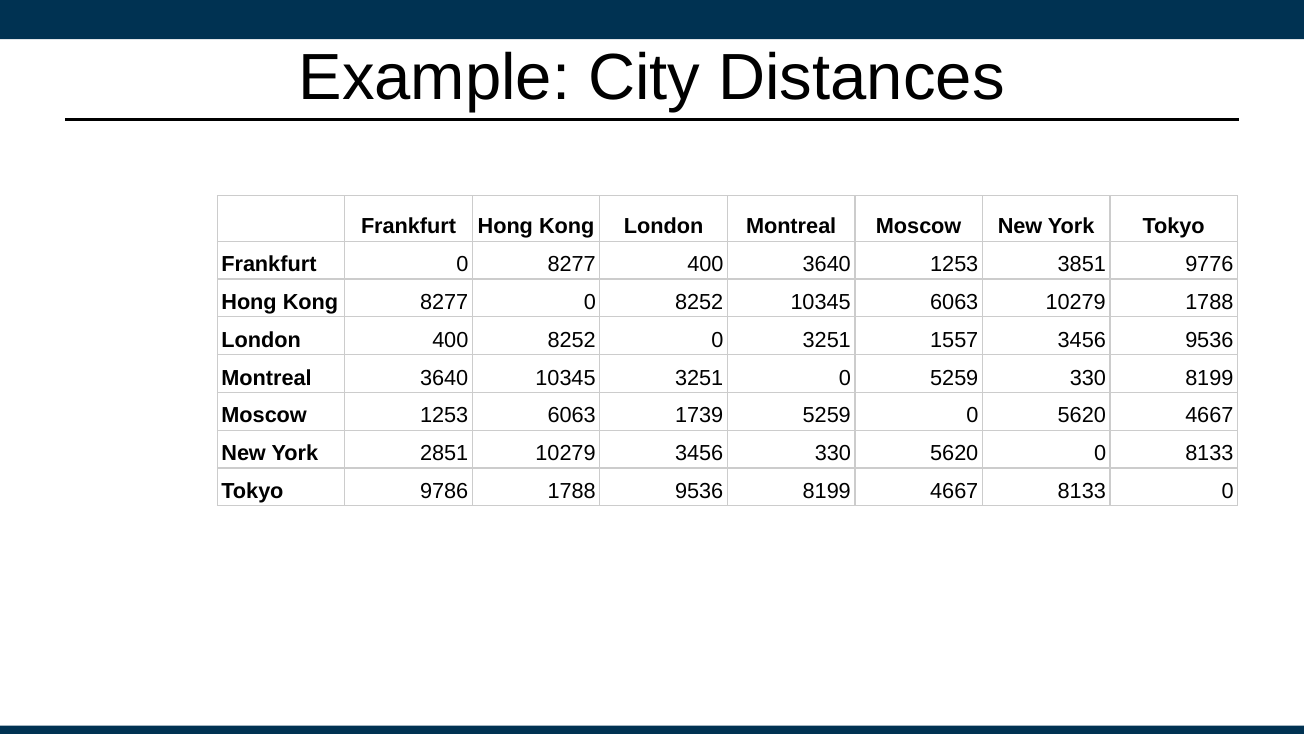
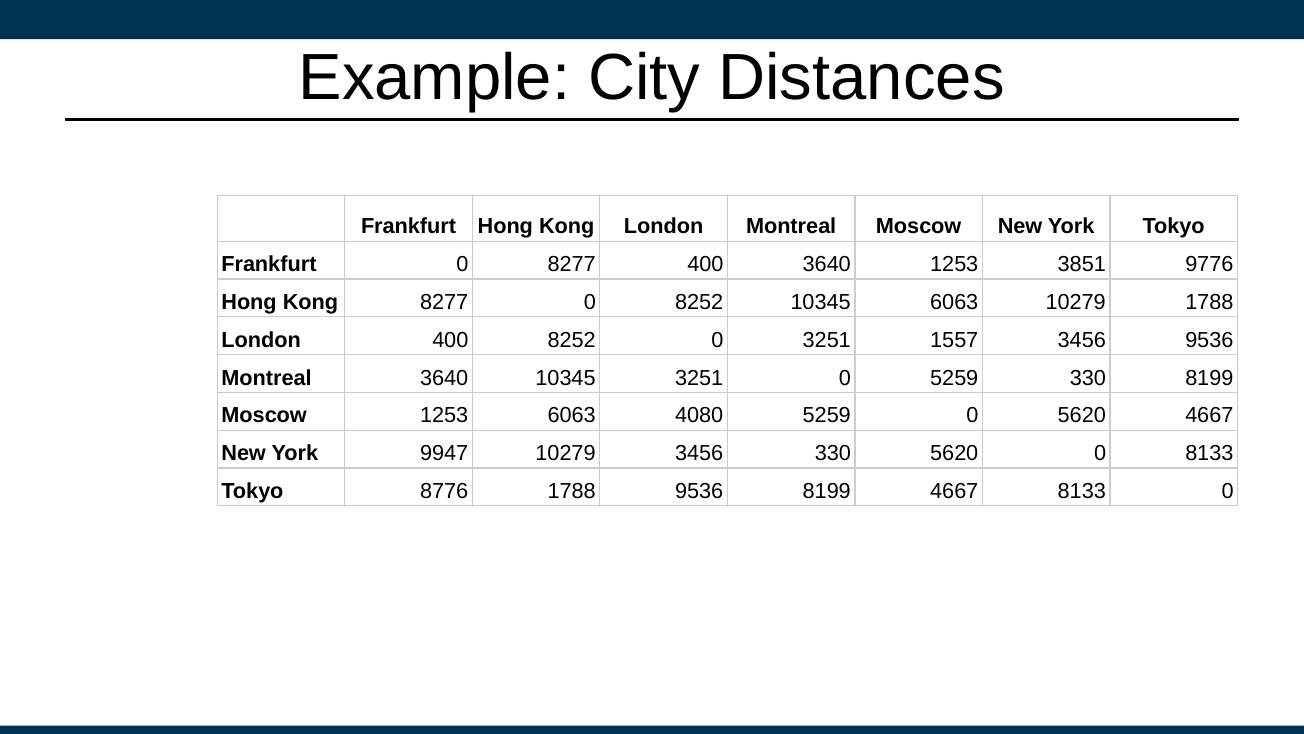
1739: 1739 -> 4080
2851: 2851 -> 9947
9786: 9786 -> 8776
